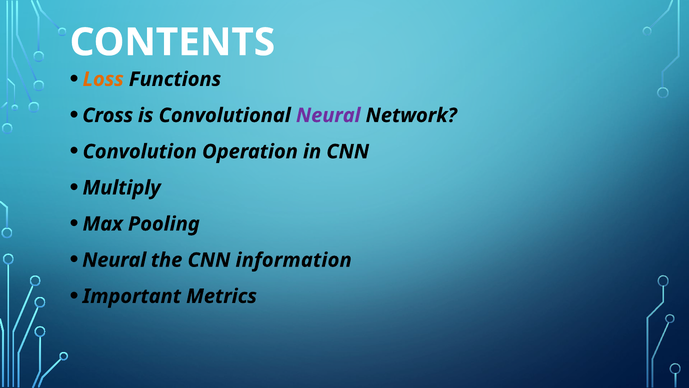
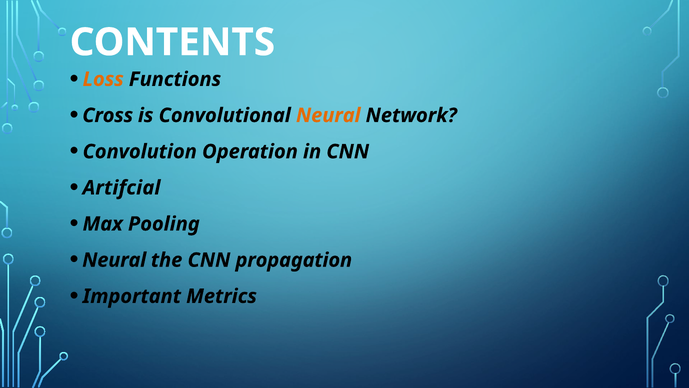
Neural at (328, 115) colour: purple -> orange
Multiply: Multiply -> Artifcial
information: information -> propagation
